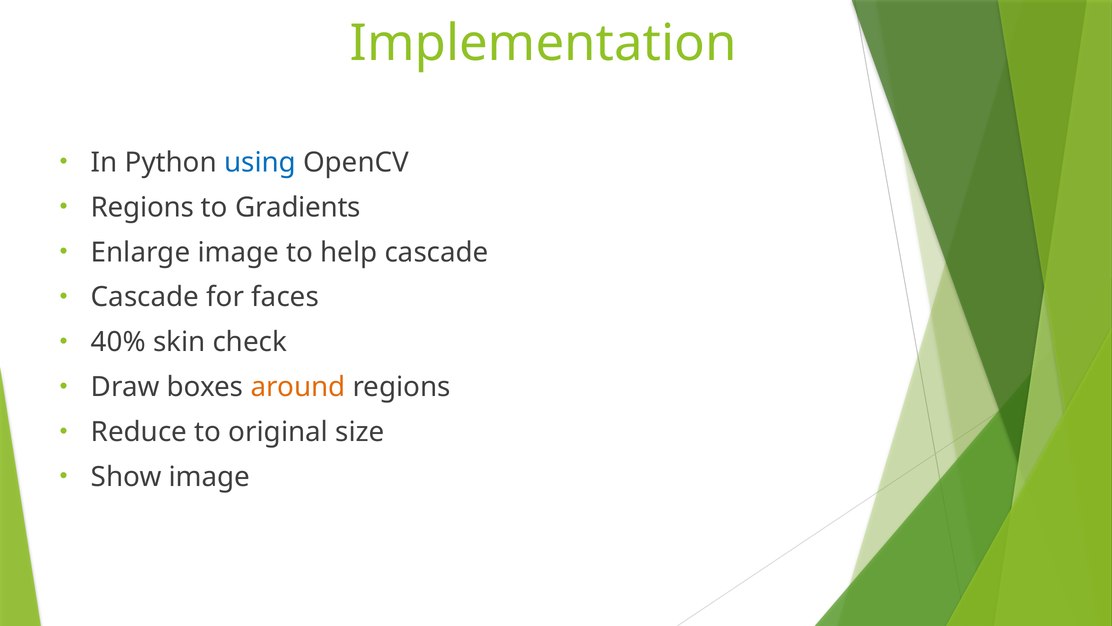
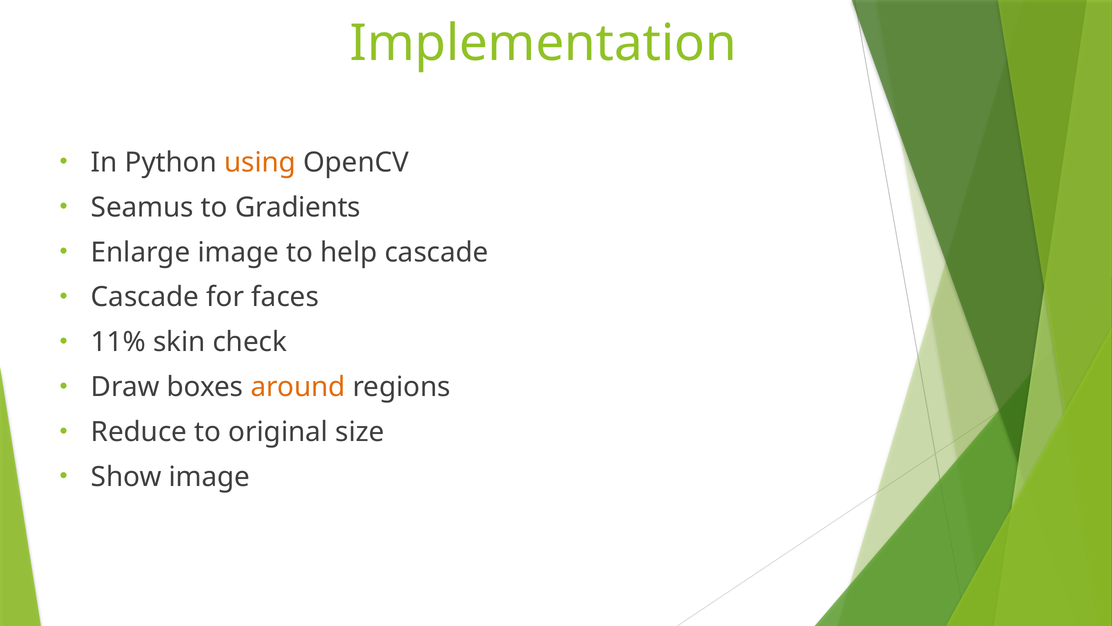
using colour: blue -> orange
Regions at (142, 207): Regions -> Seamus
40%: 40% -> 11%
